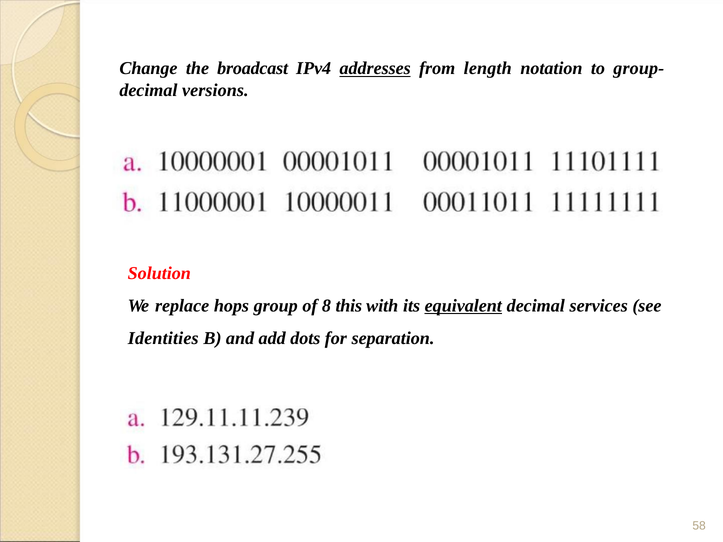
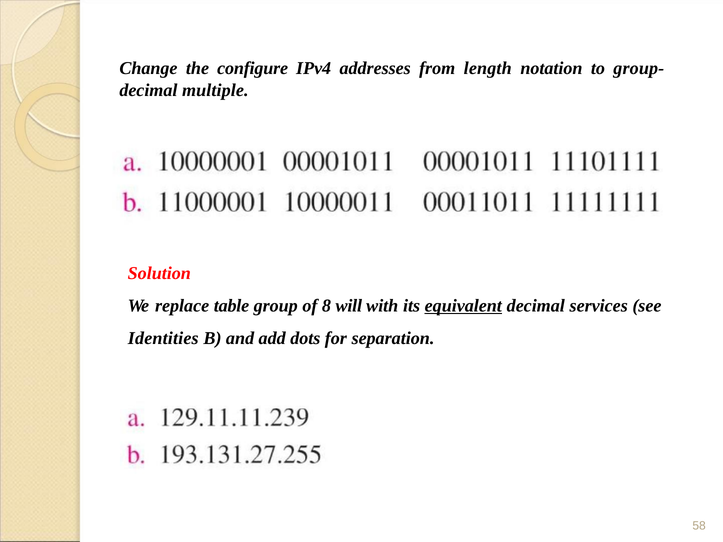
broadcast: broadcast -> configure
addresses underline: present -> none
versions: versions -> multiple
hops: hops -> table
this: this -> will
